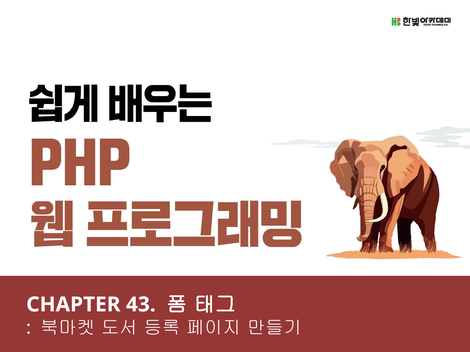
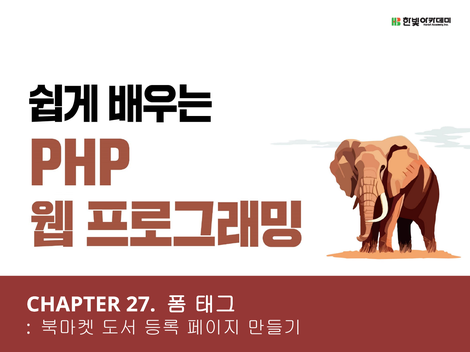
43: 43 -> 27
